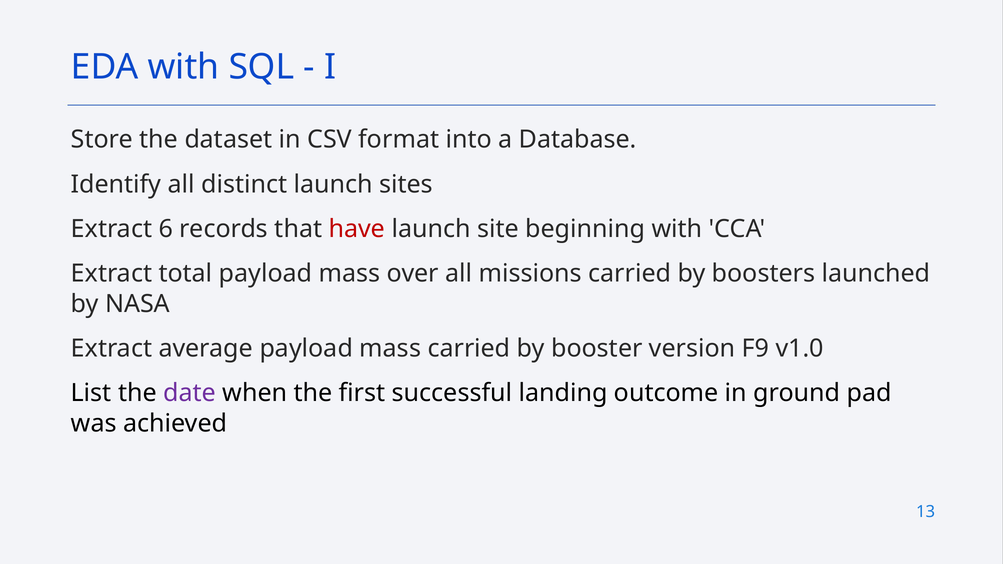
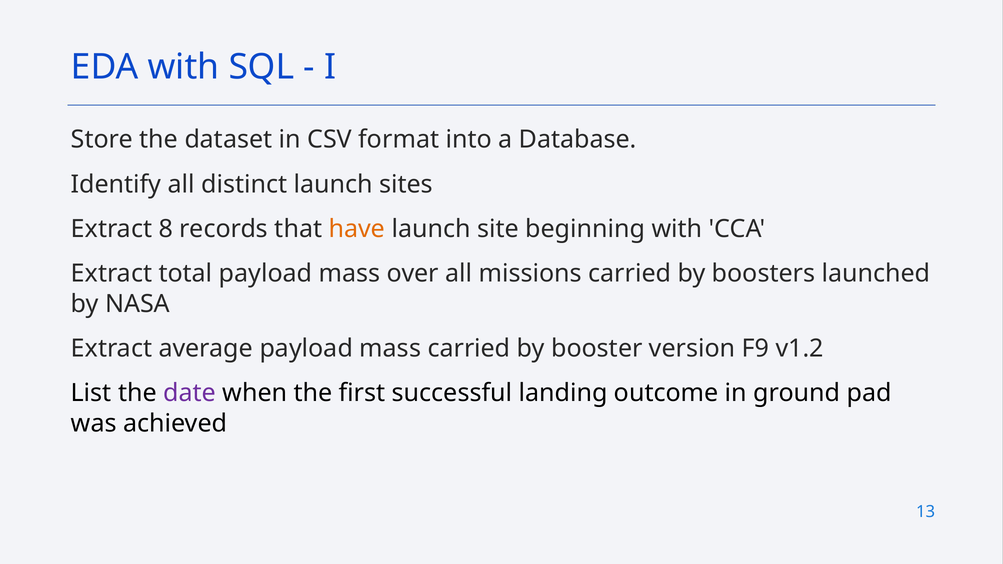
6: 6 -> 8
have colour: red -> orange
v1.0: v1.0 -> v1.2
